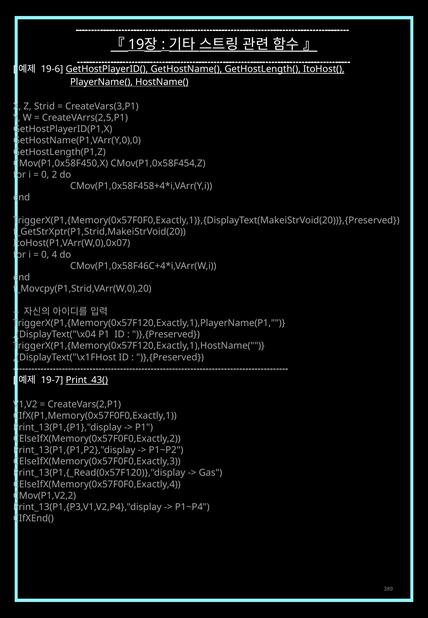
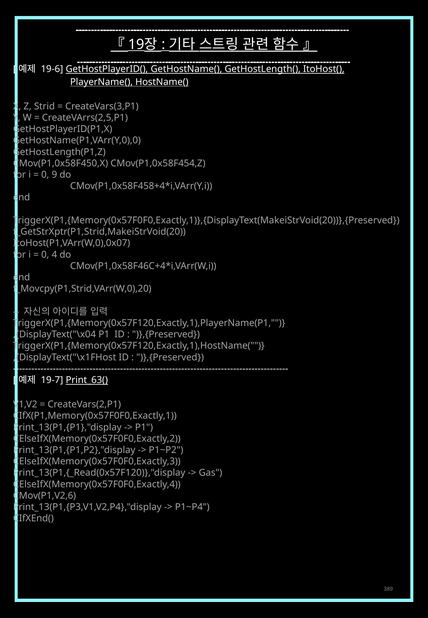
2: 2 -> 9
Print_43(: Print_43( -> Print_63(
CMov(P1,V2,2: CMov(P1,V2,2 -> CMov(P1,V2,6
